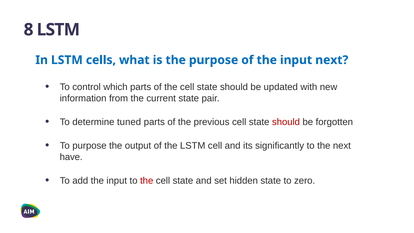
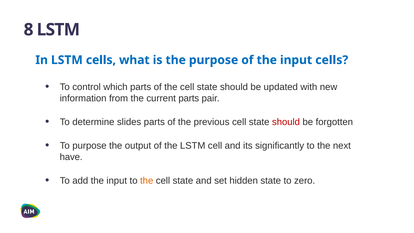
input next: next -> cells
current state: state -> parts
tuned: tuned -> slides
the at (147, 180) colour: red -> orange
